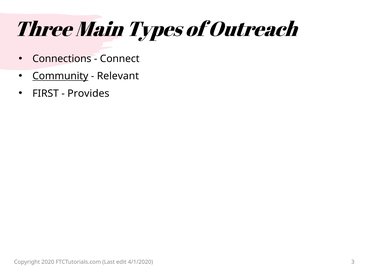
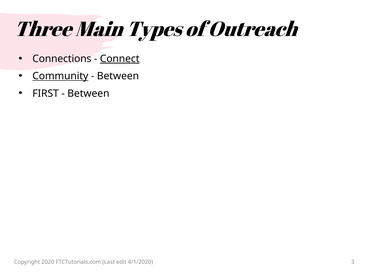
Connect underline: none -> present
Relevant at (118, 76): Relevant -> Between
Provides at (88, 93): Provides -> Between
